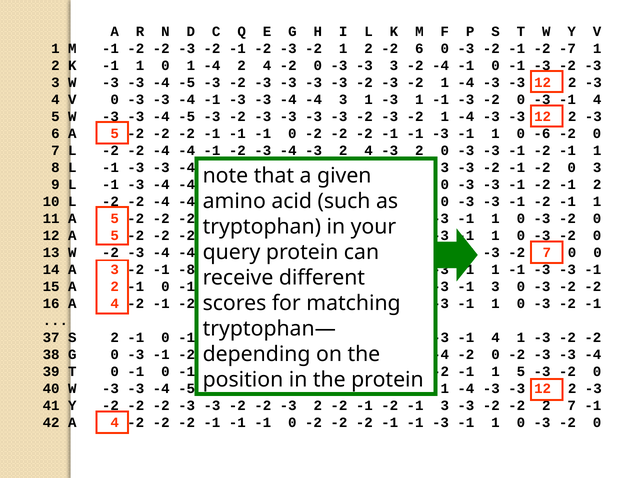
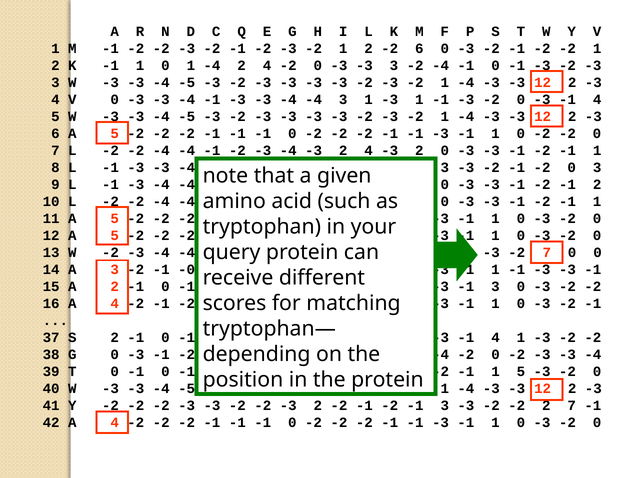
-2 -1 -2 -7: -7 -> -2
1 0 -6: -6 -> -2
-8: -8 -> -0
